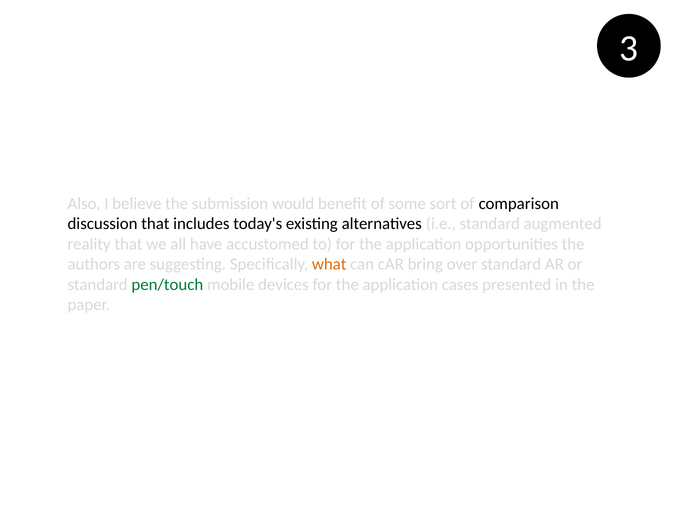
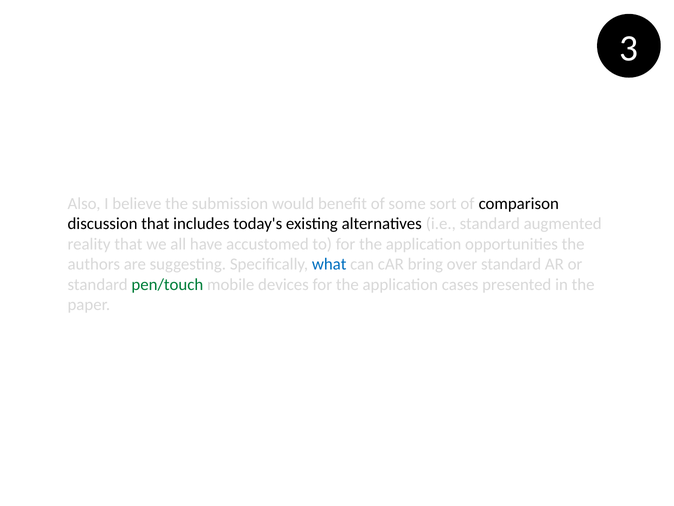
what colour: orange -> blue
